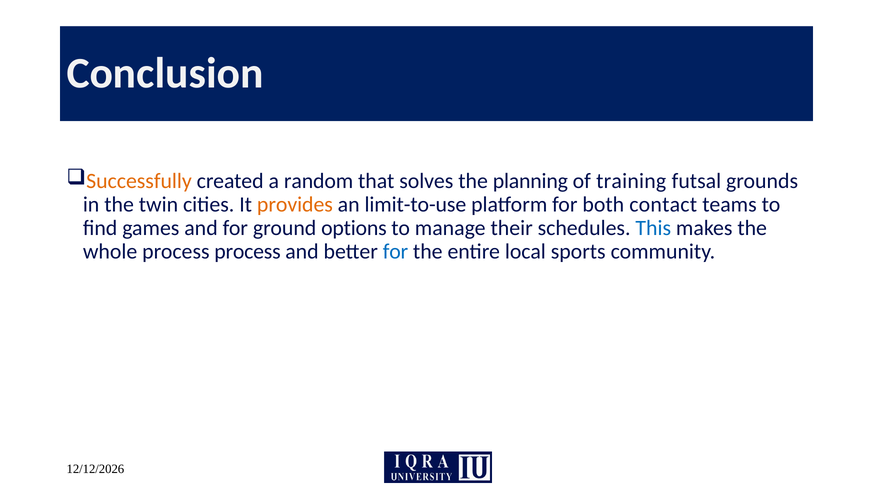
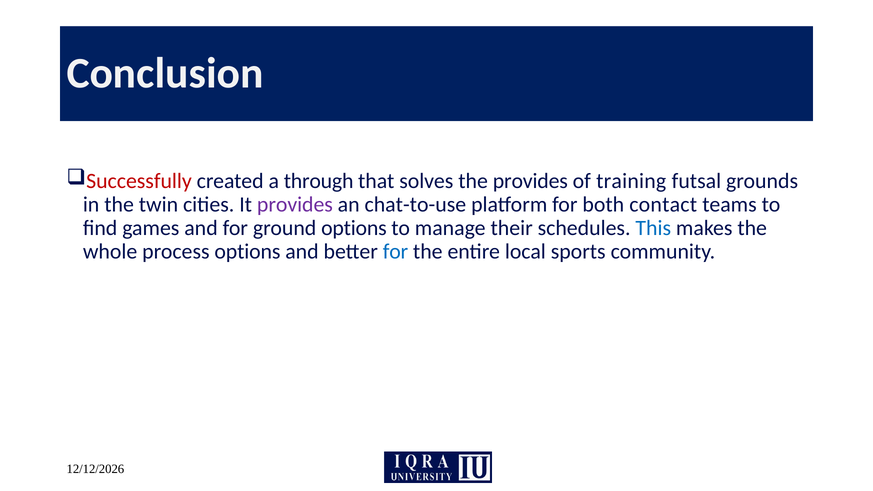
Successfully colour: orange -> red
random: random -> through
the planning: planning -> provides
provides at (295, 205) colour: orange -> purple
limit-to-use: limit-to-use -> chat-to-use
process process: process -> options
